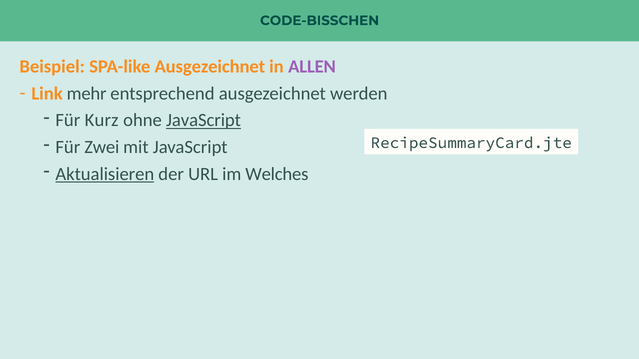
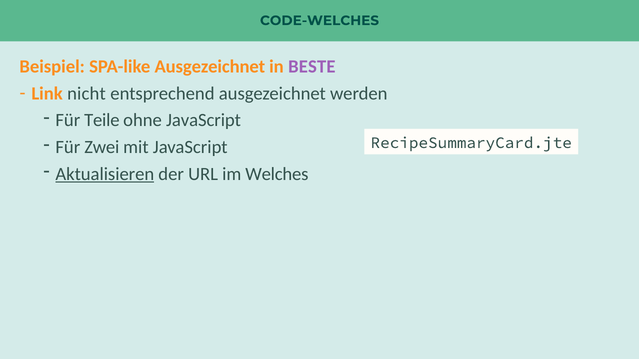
CODE-BISSCHEN: CODE-BISSCHEN -> CODE-WELCHES
ALLEN: ALLEN -> BESTE
mehr: mehr -> nicht
Kurz: Kurz -> Teile
JavaScript at (204, 120) underline: present -> none
